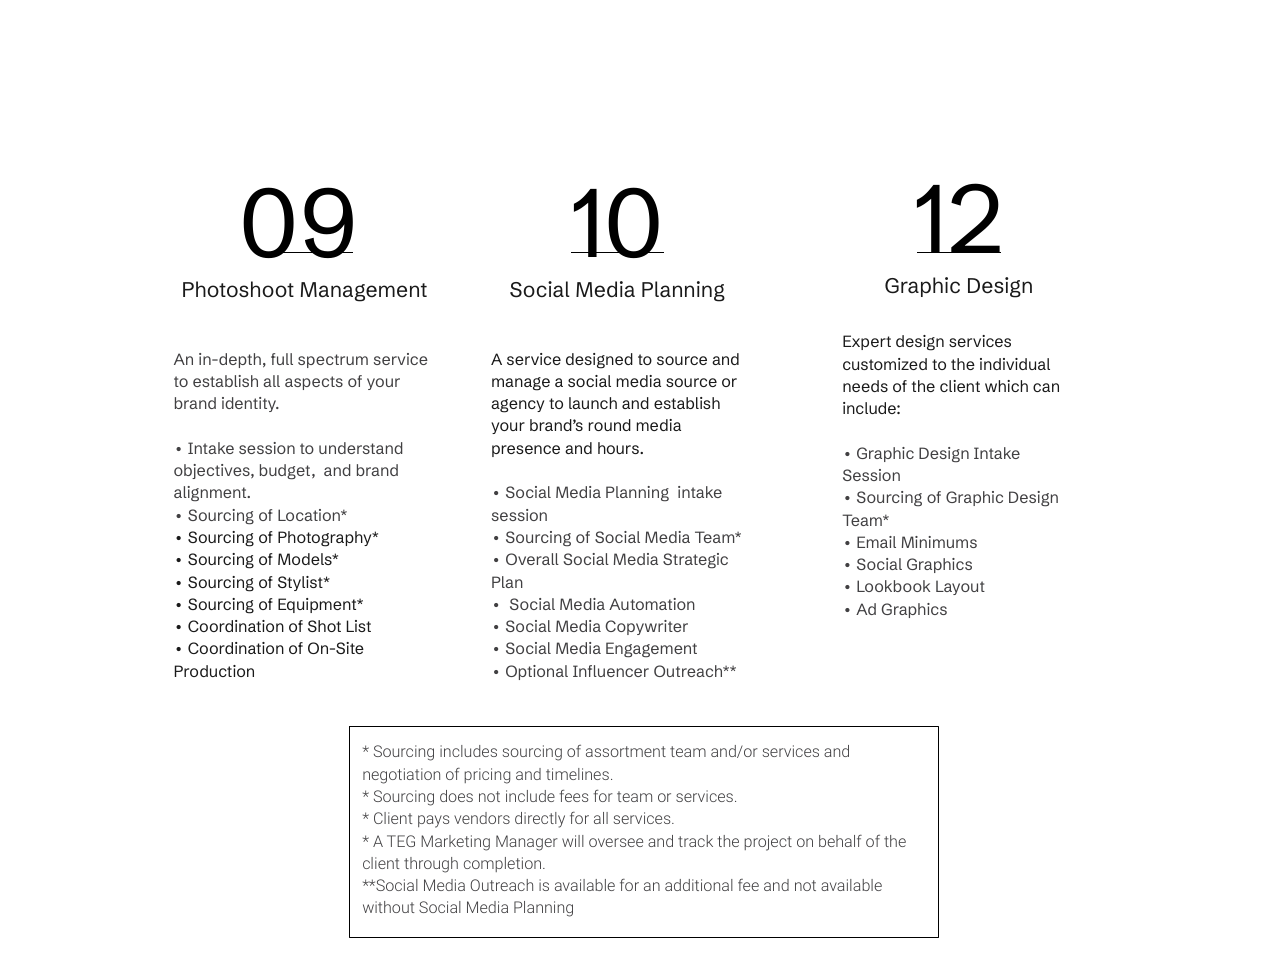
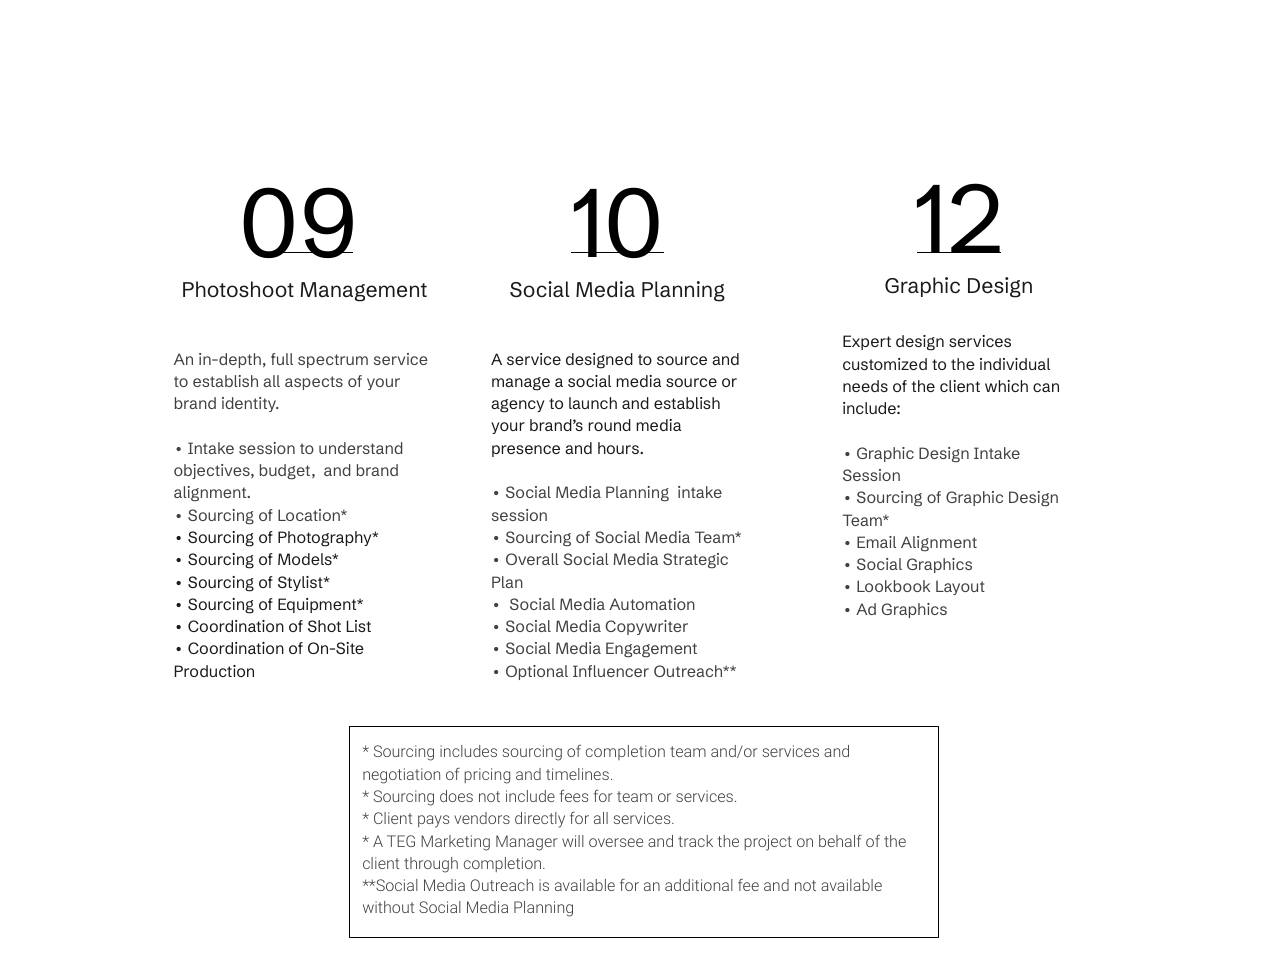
Email Minimums: Minimums -> Alignment
of assortment: assortment -> completion
